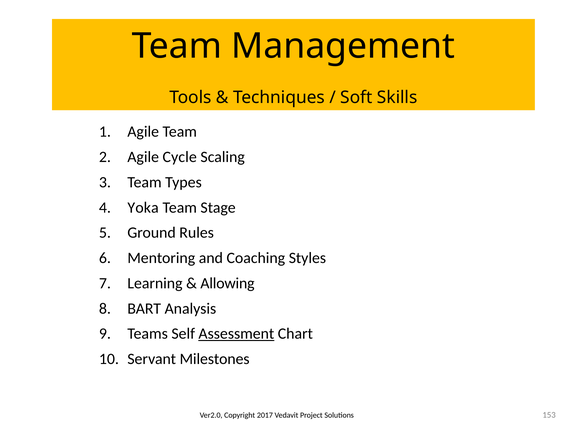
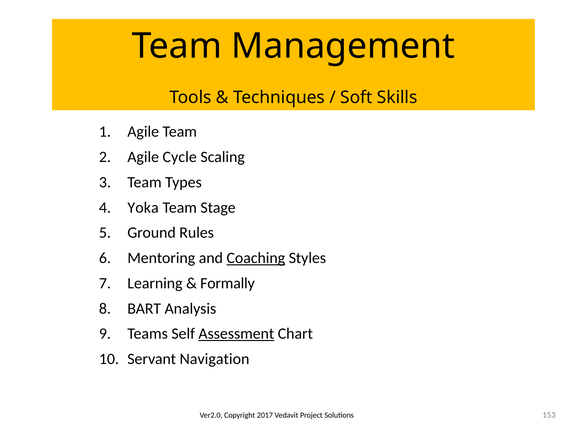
Coaching underline: none -> present
Allowing: Allowing -> Formally
Milestones: Milestones -> Navigation
